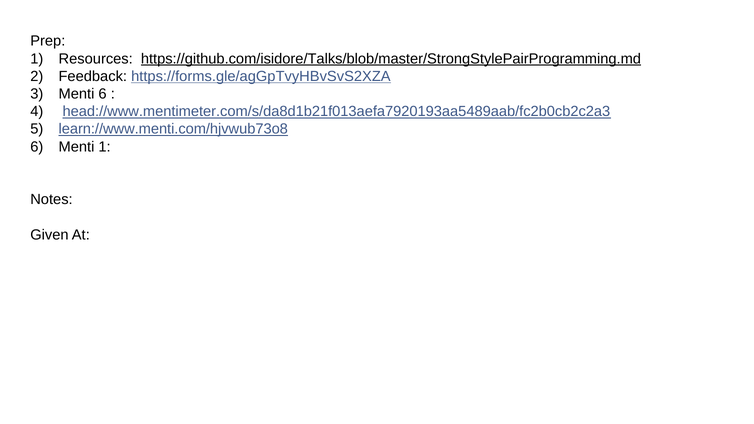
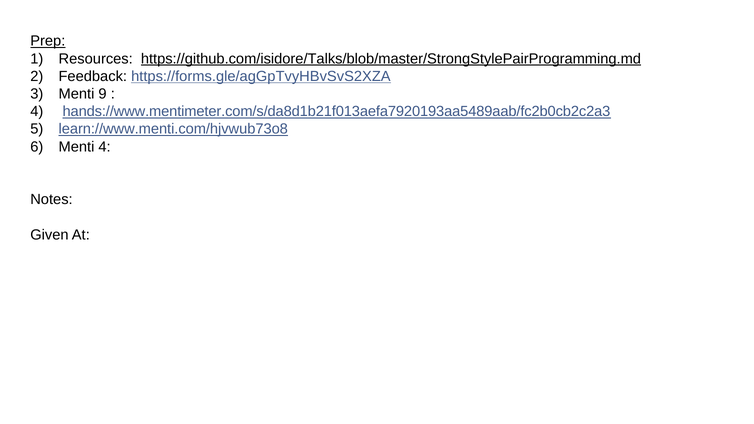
Prep underline: none -> present
Menti 6: 6 -> 9
head://www.mentimeter.com/s/da8d1b21f013aefa7920193aa5489aab/fc2b0cb2c2a3: head://www.mentimeter.com/s/da8d1b21f013aefa7920193aa5489aab/fc2b0cb2c2a3 -> hands://www.mentimeter.com/s/da8d1b21f013aefa7920193aa5489aab/fc2b0cb2c2a3
Menti 1: 1 -> 4
